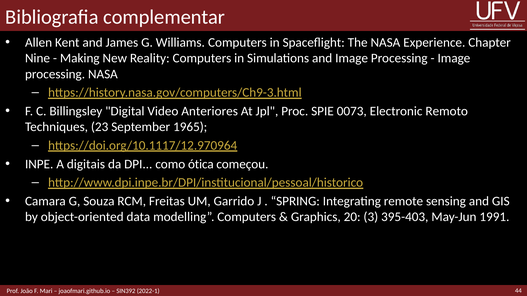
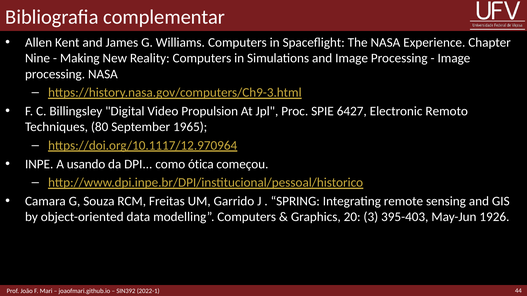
Anteriores: Anteriores -> Propulsion
0073: 0073 -> 6427
23: 23 -> 80
digitais: digitais -> usando
1991: 1991 -> 1926
